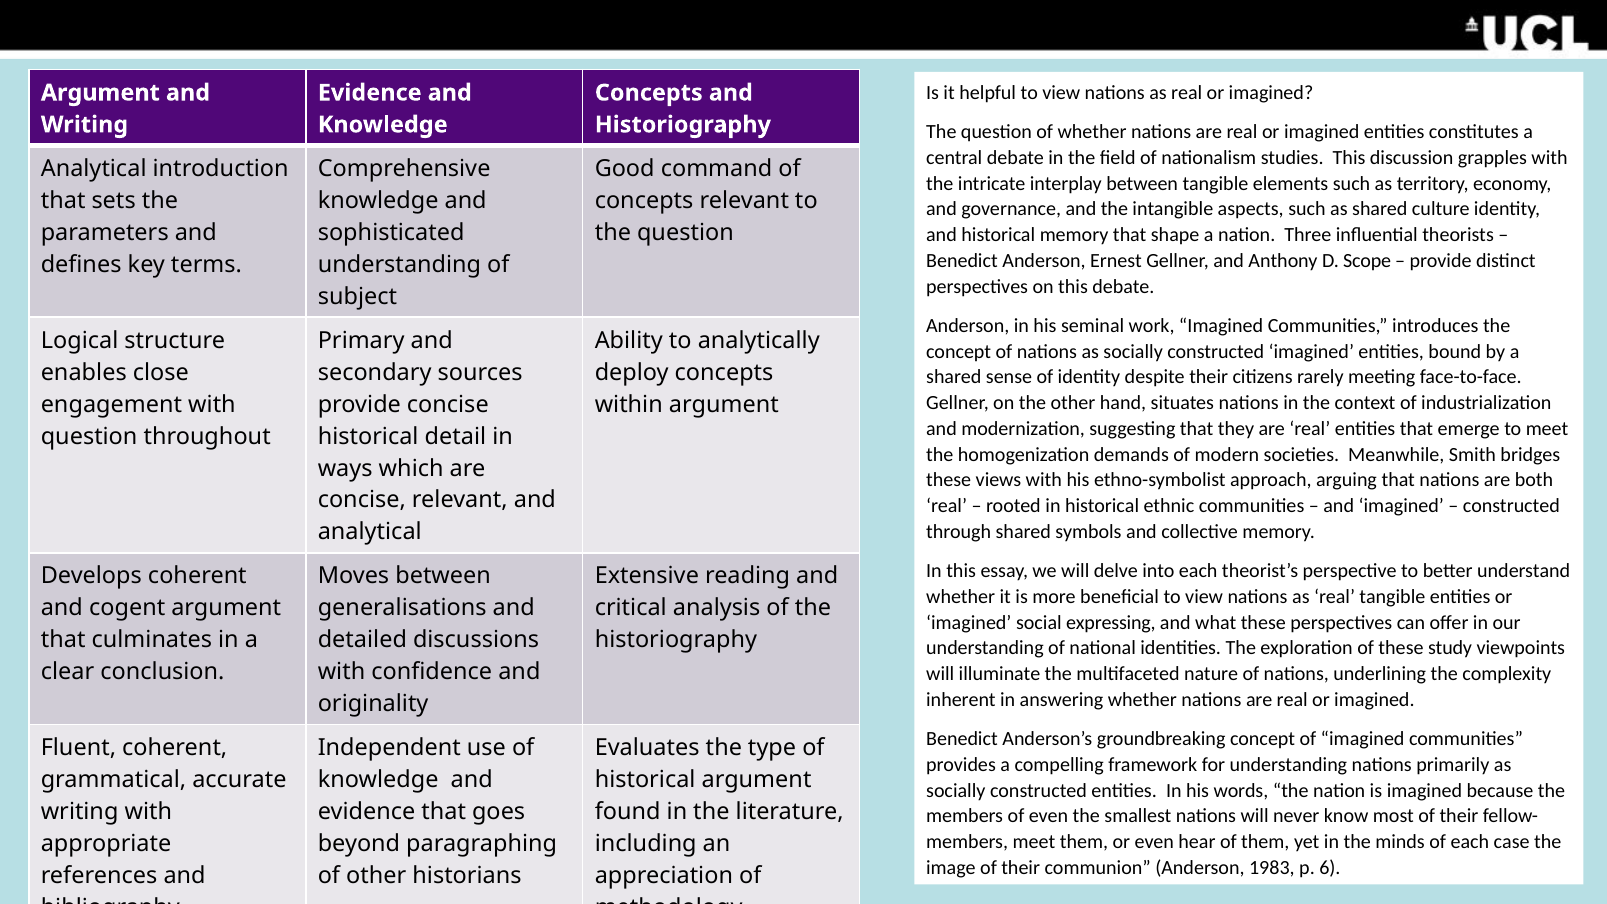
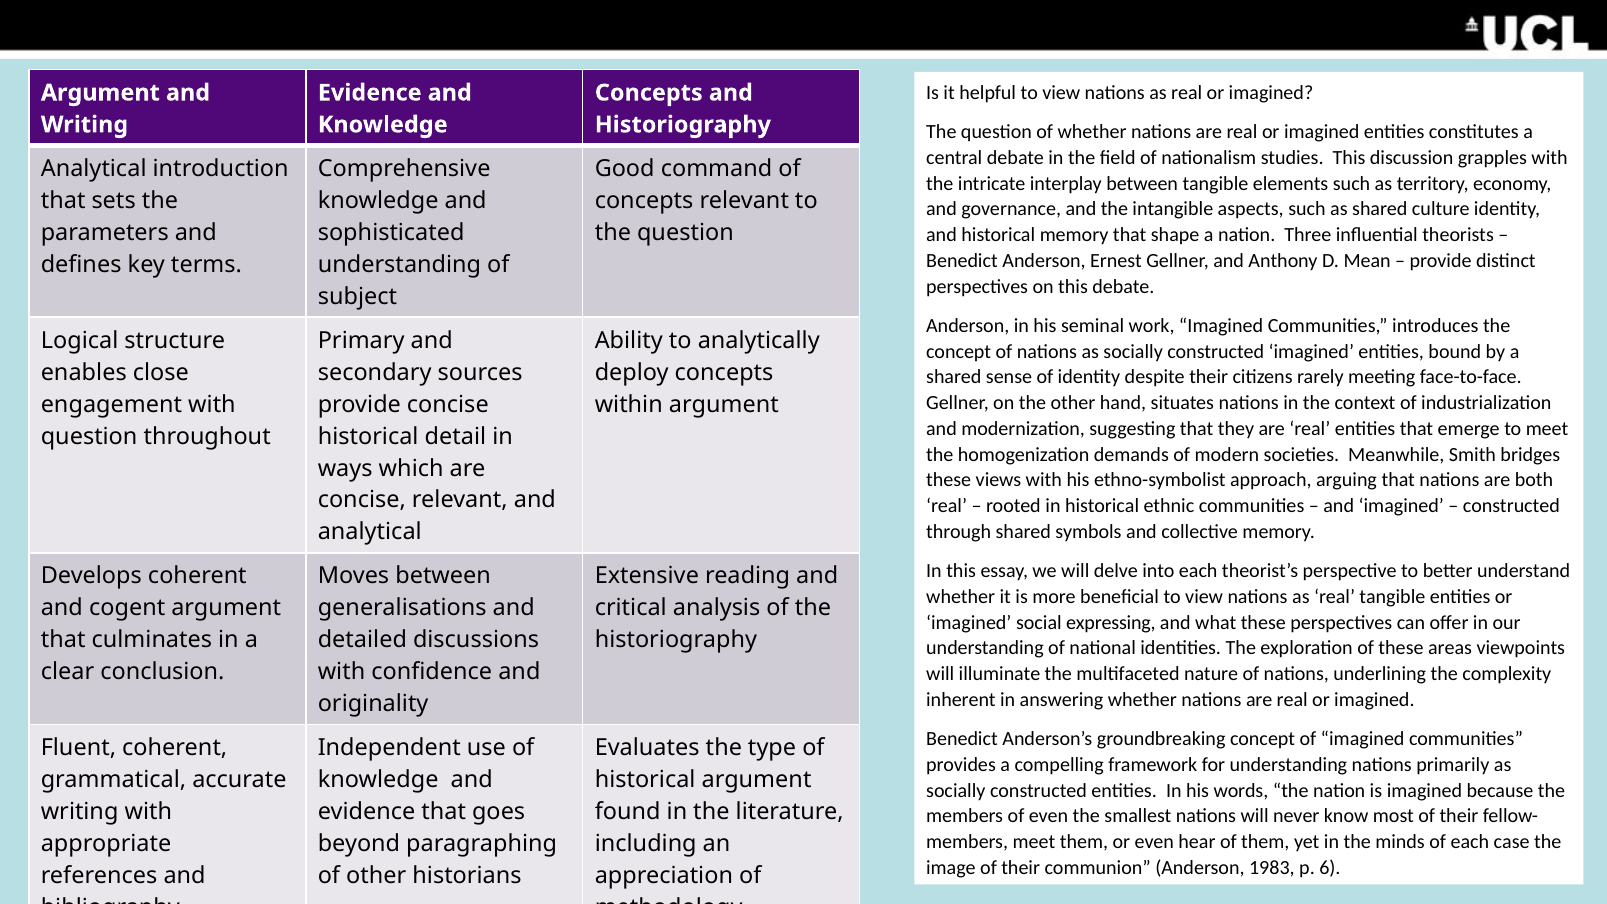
D Scope: Scope -> Mean
study: study -> areas
